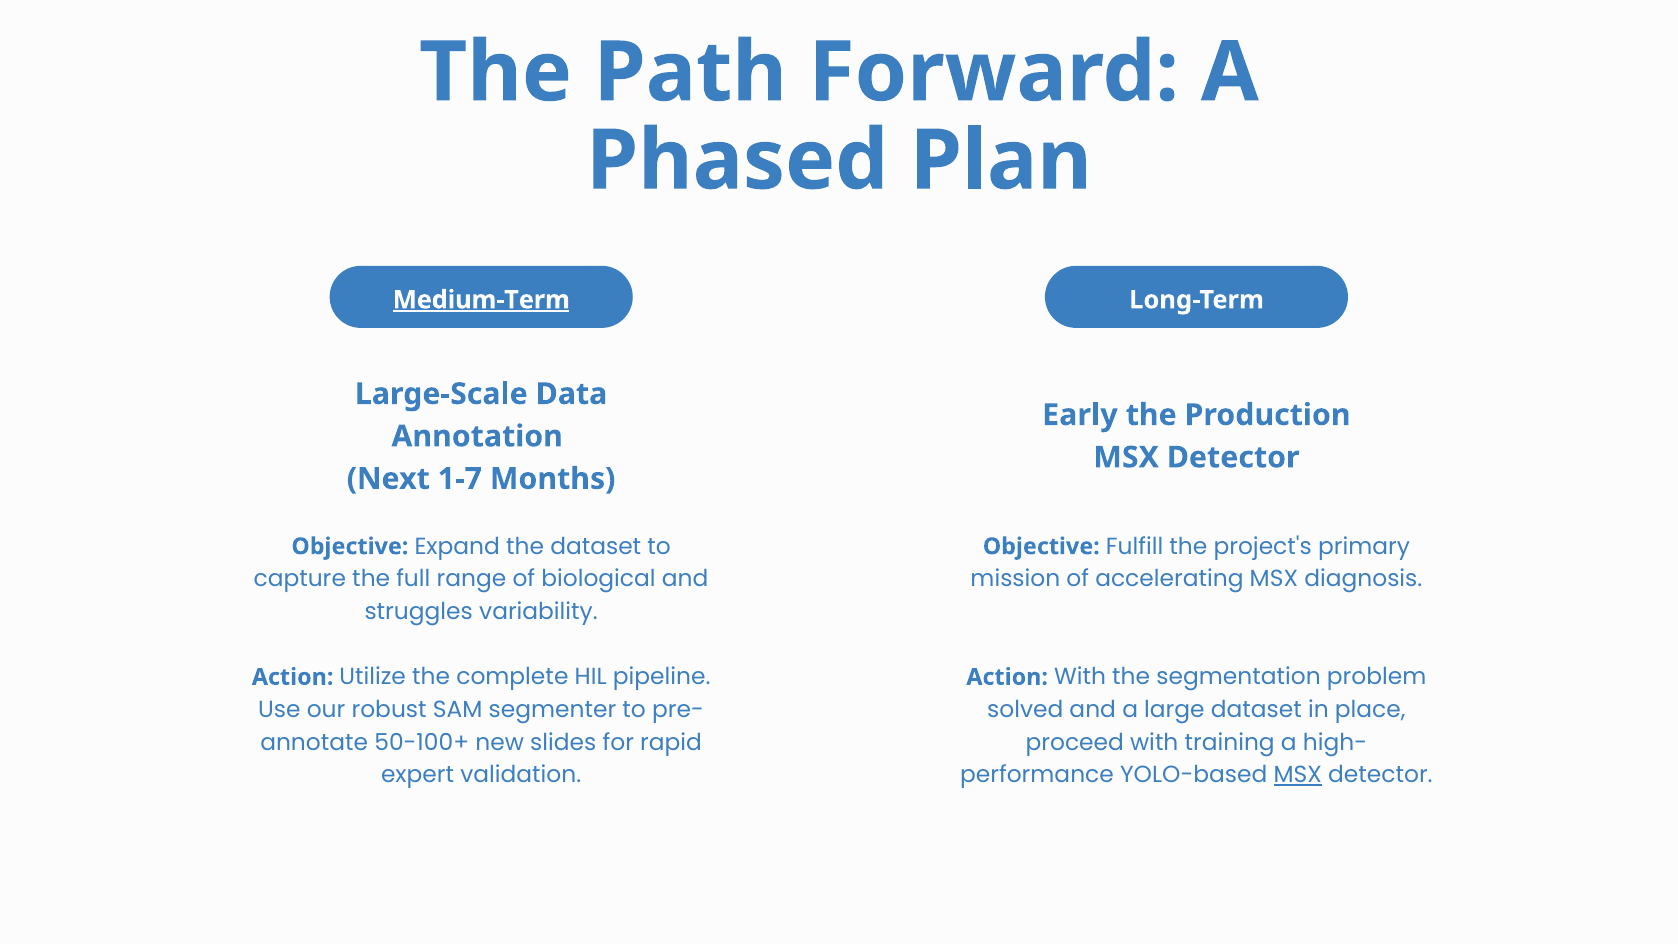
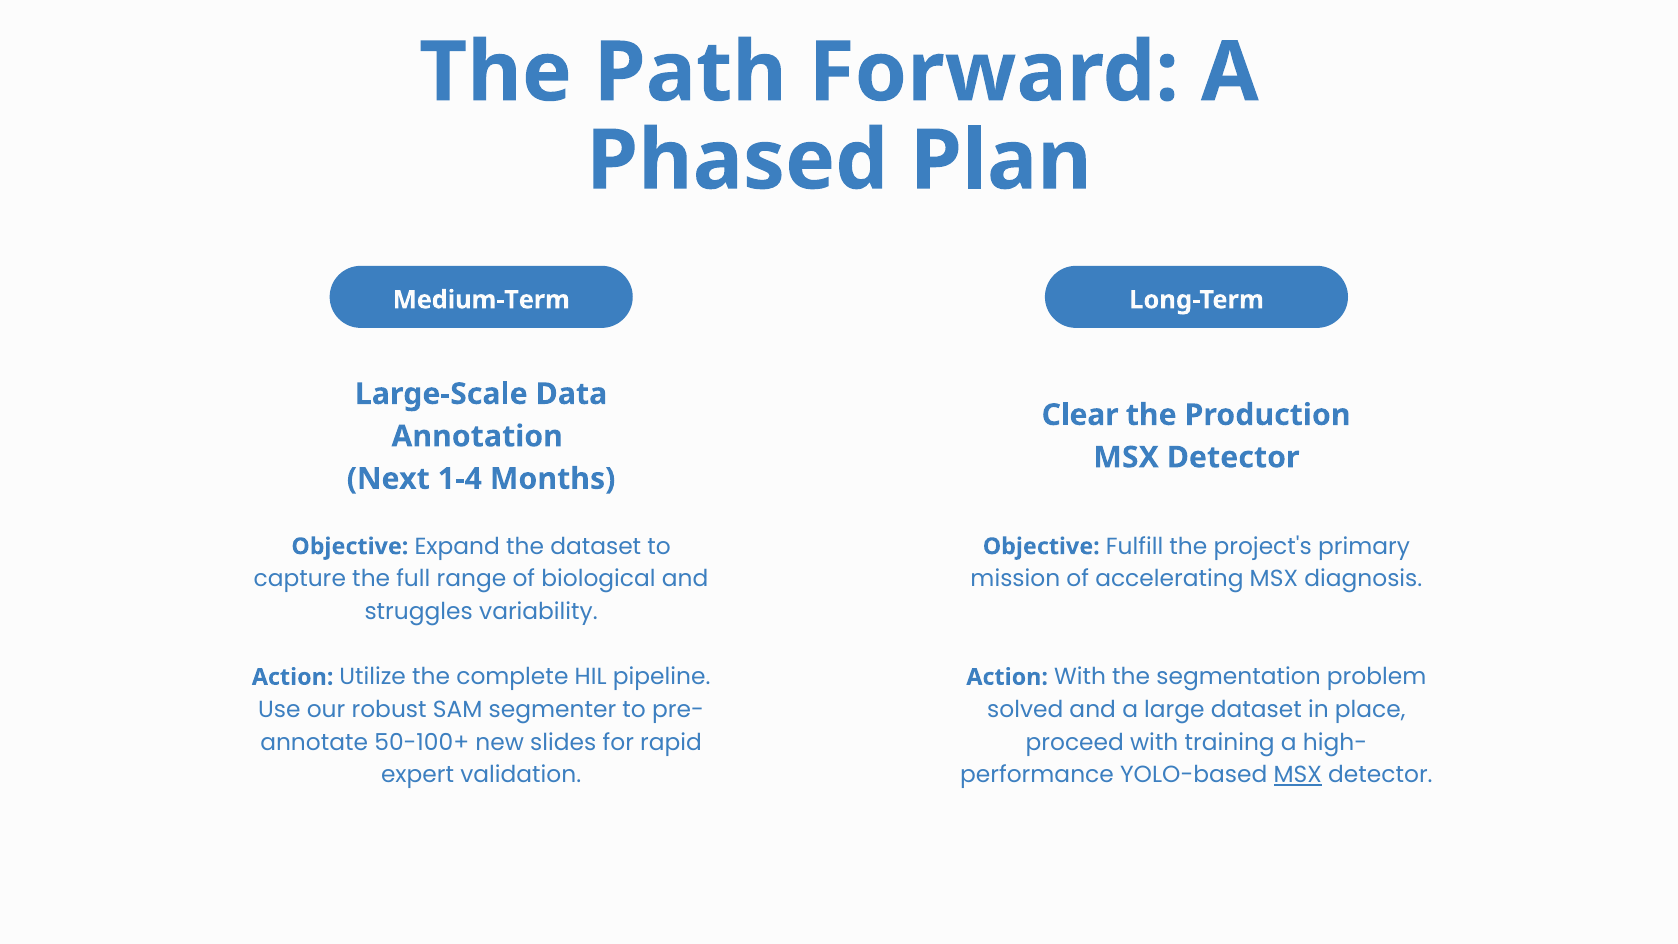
Medium-Term underline: present -> none
Early: Early -> Clear
1-7: 1-7 -> 1-4
